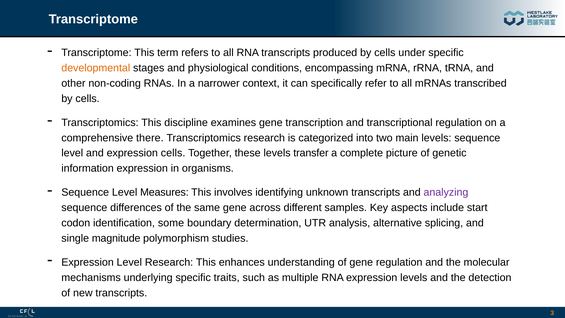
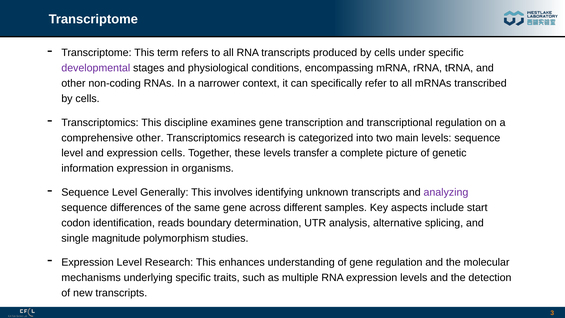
developmental colour: orange -> purple
comprehensive there: there -> other
Measures: Measures -> Generally
some: some -> reads
